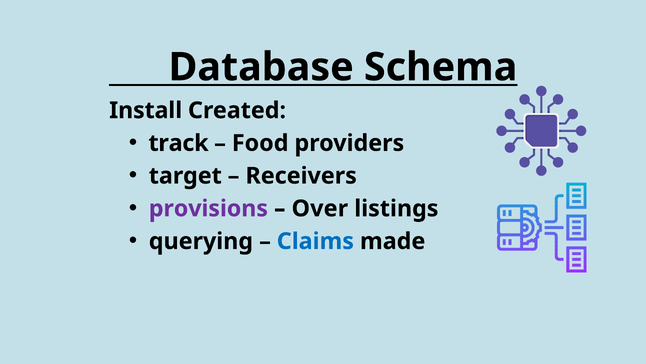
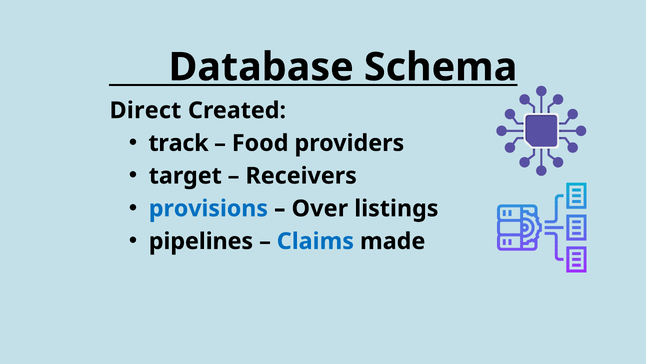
Install: Install -> Direct
provisions colour: purple -> blue
querying: querying -> pipelines
